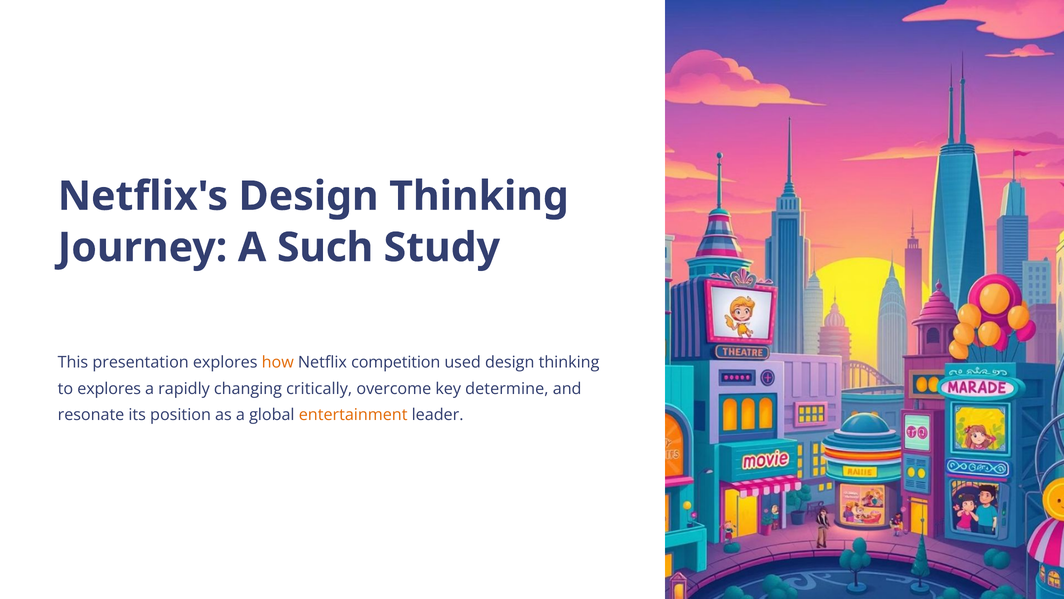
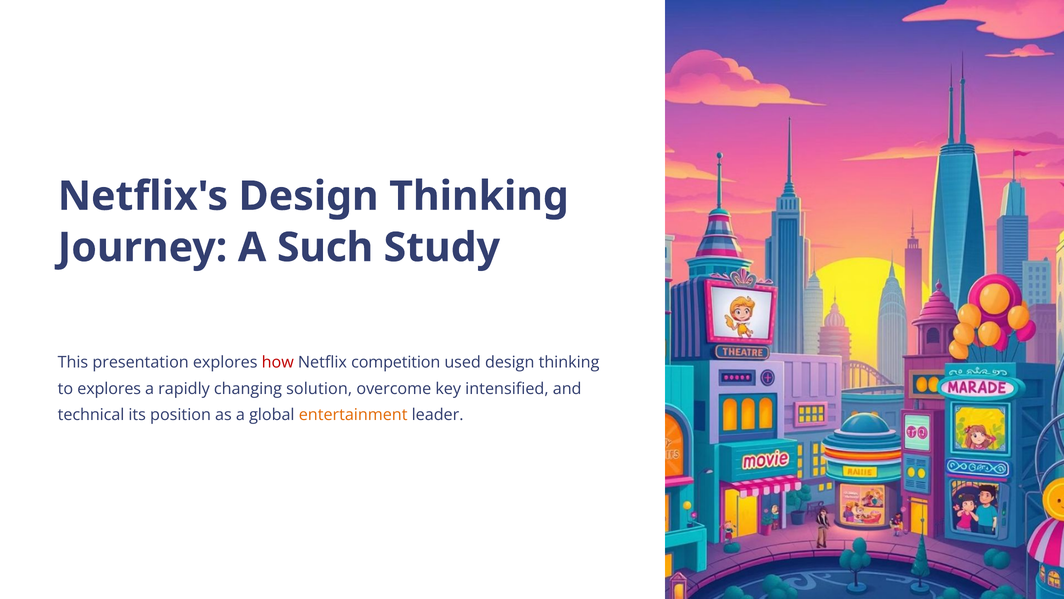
how colour: orange -> red
critically: critically -> solution
determine: determine -> intensified
resonate: resonate -> technical
